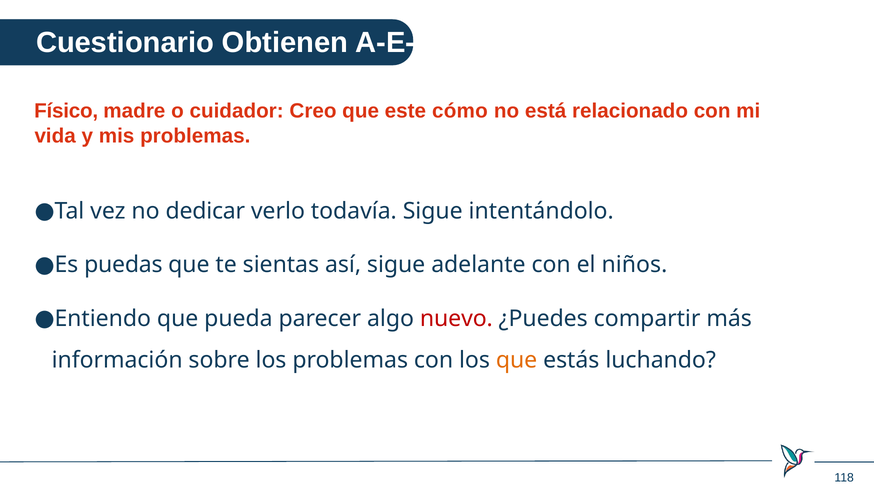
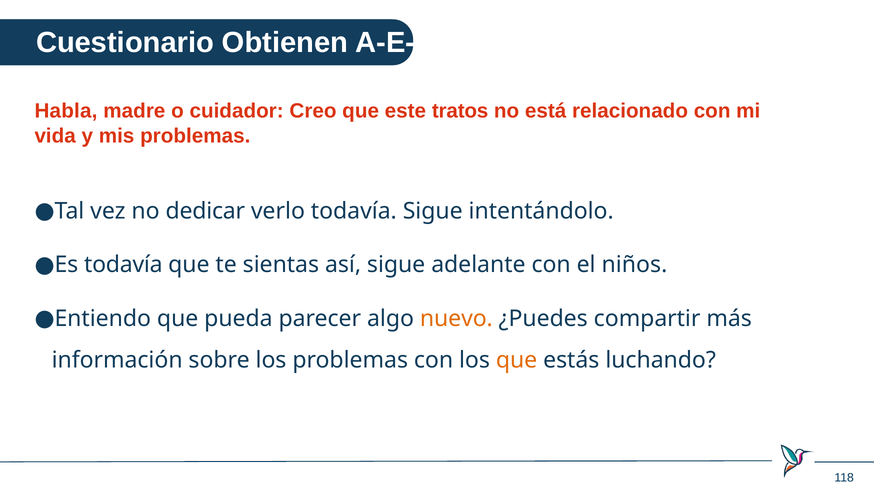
Físico: Físico -> Habla
cómo: cómo -> tratos
Es puedas: puedas -> todavía
nuevo colour: red -> orange
